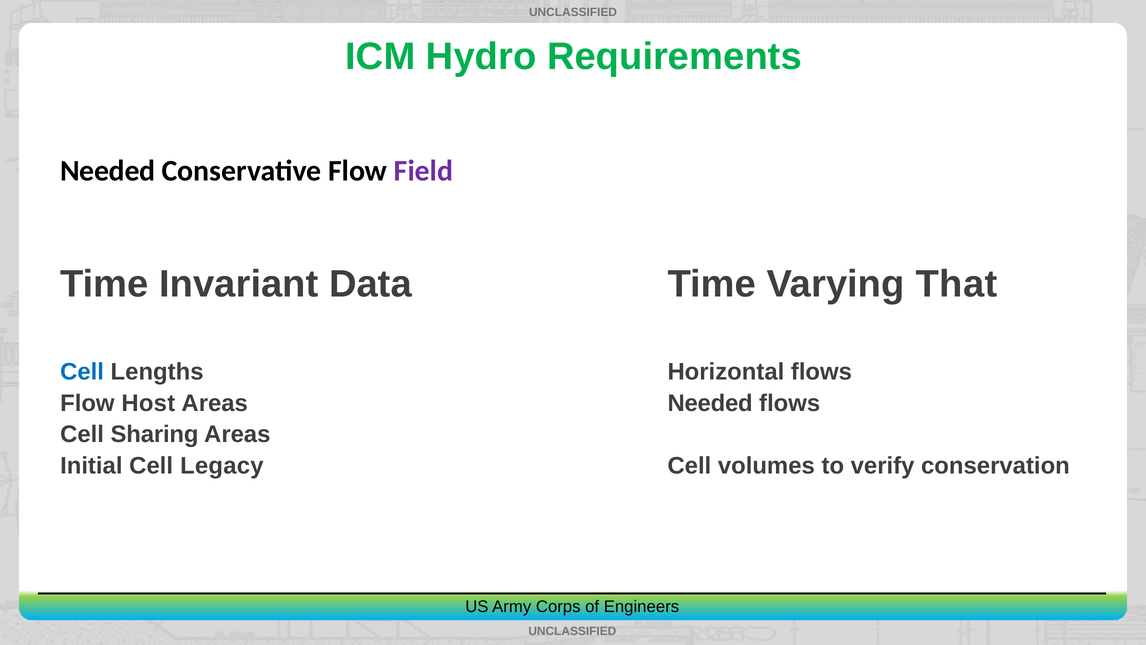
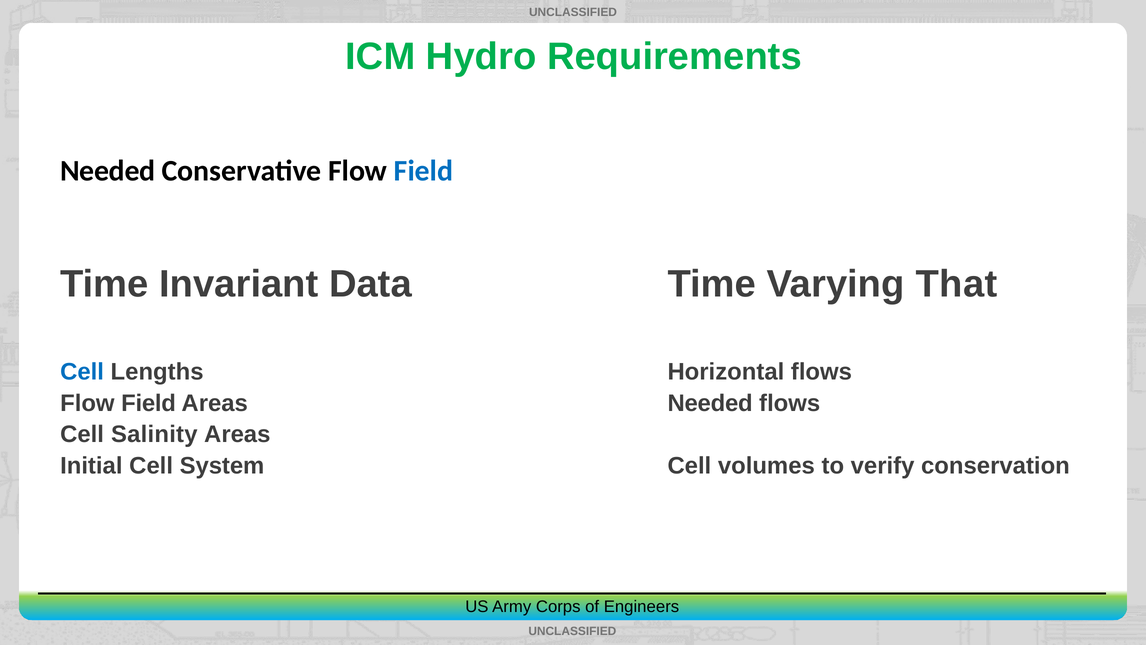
Field at (424, 171) colour: purple -> blue
Host at (148, 403): Host -> Field
Sharing: Sharing -> Salinity
Legacy: Legacy -> System
